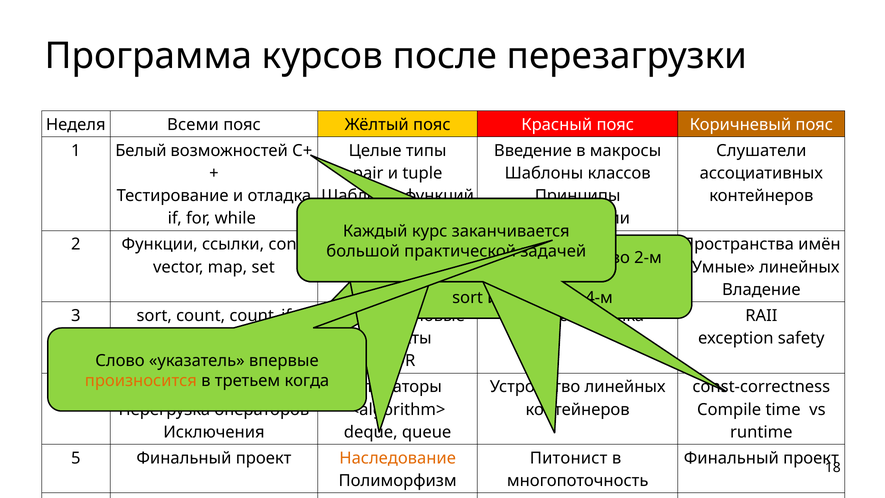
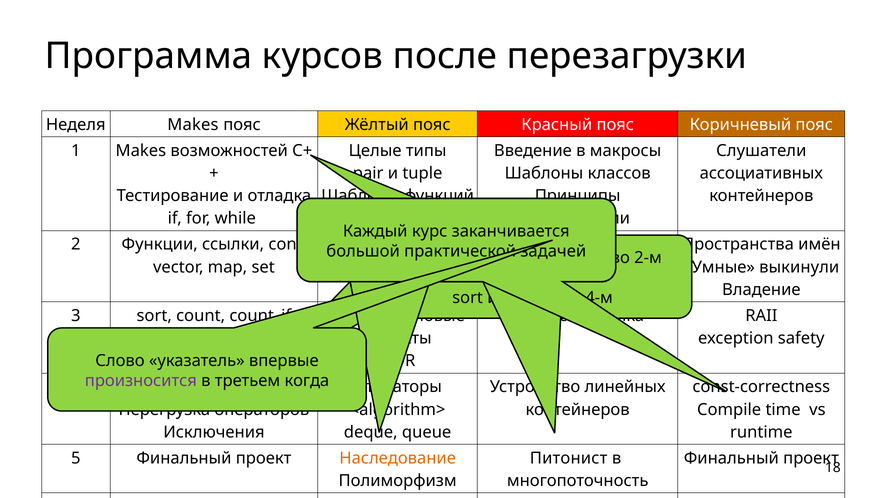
Неделя Всеми: Всеми -> Makes
1 Белый: Белый -> Makes
линейных at (799, 267): линейных -> выкинули
произносится colour: orange -> purple
